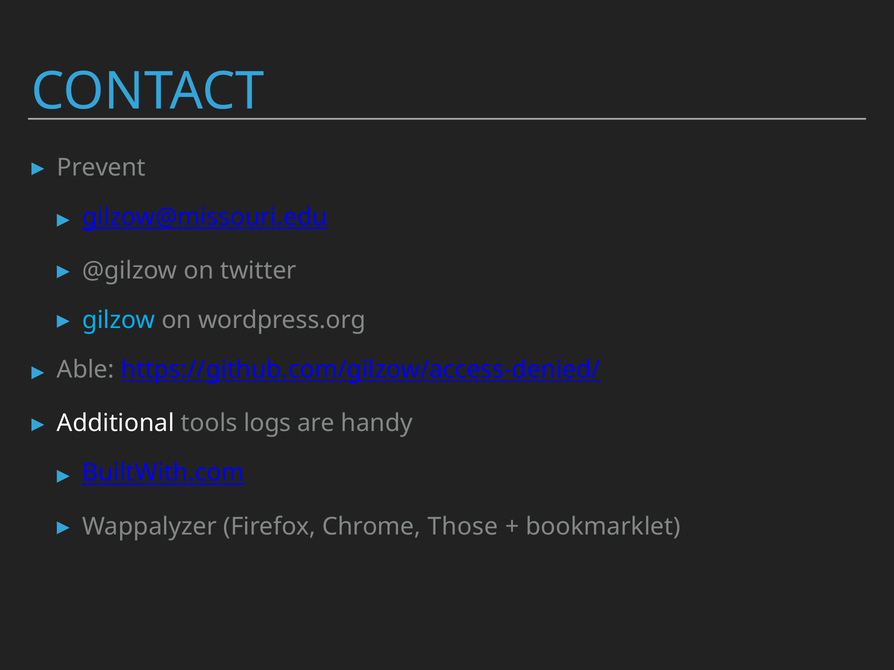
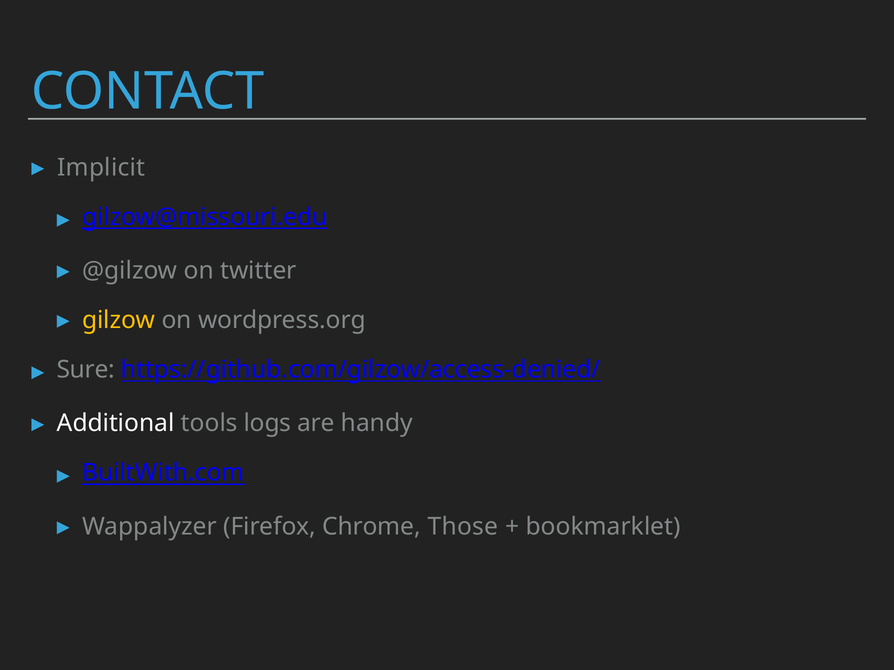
Prevent: Prevent -> Implicit
gilzow colour: light blue -> yellow
Able: Able -> Sure
